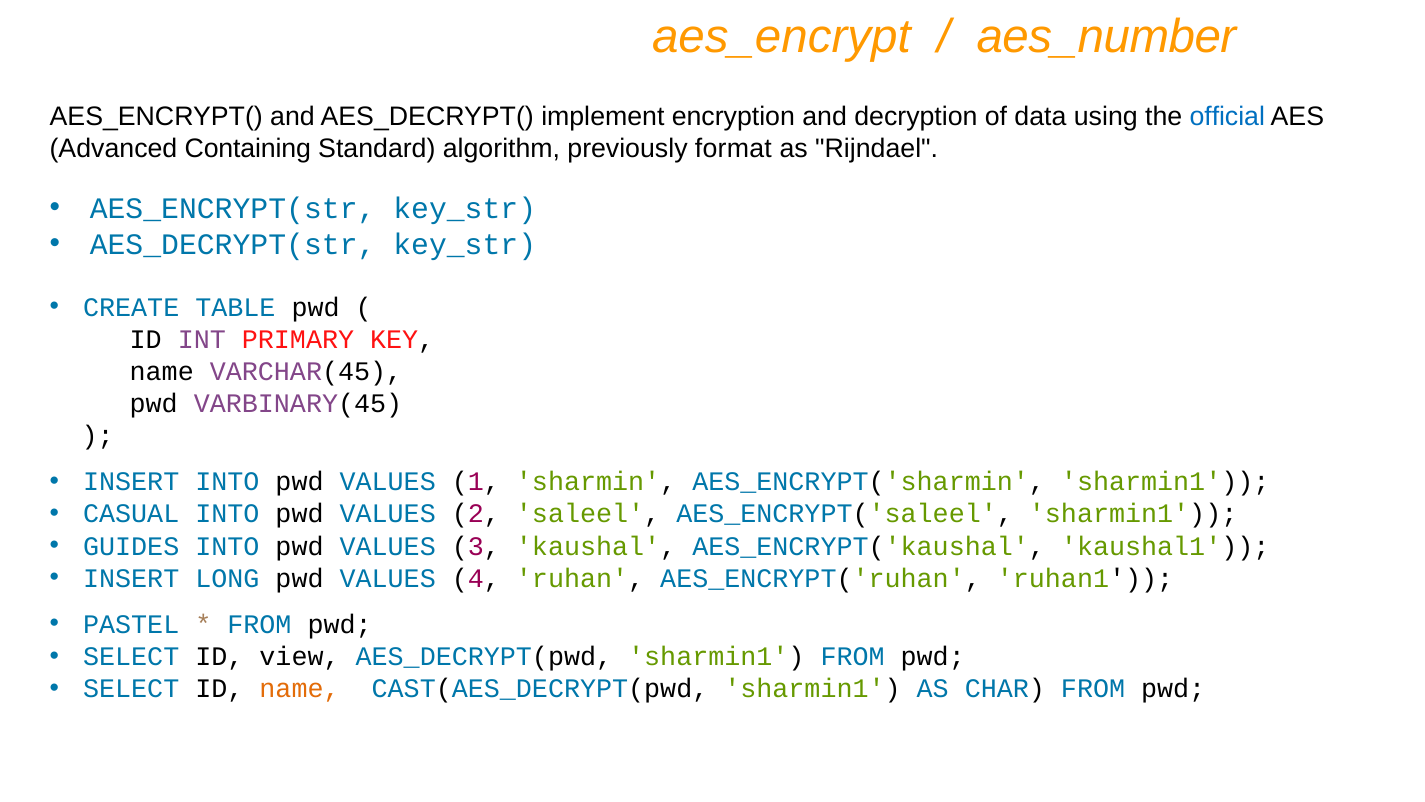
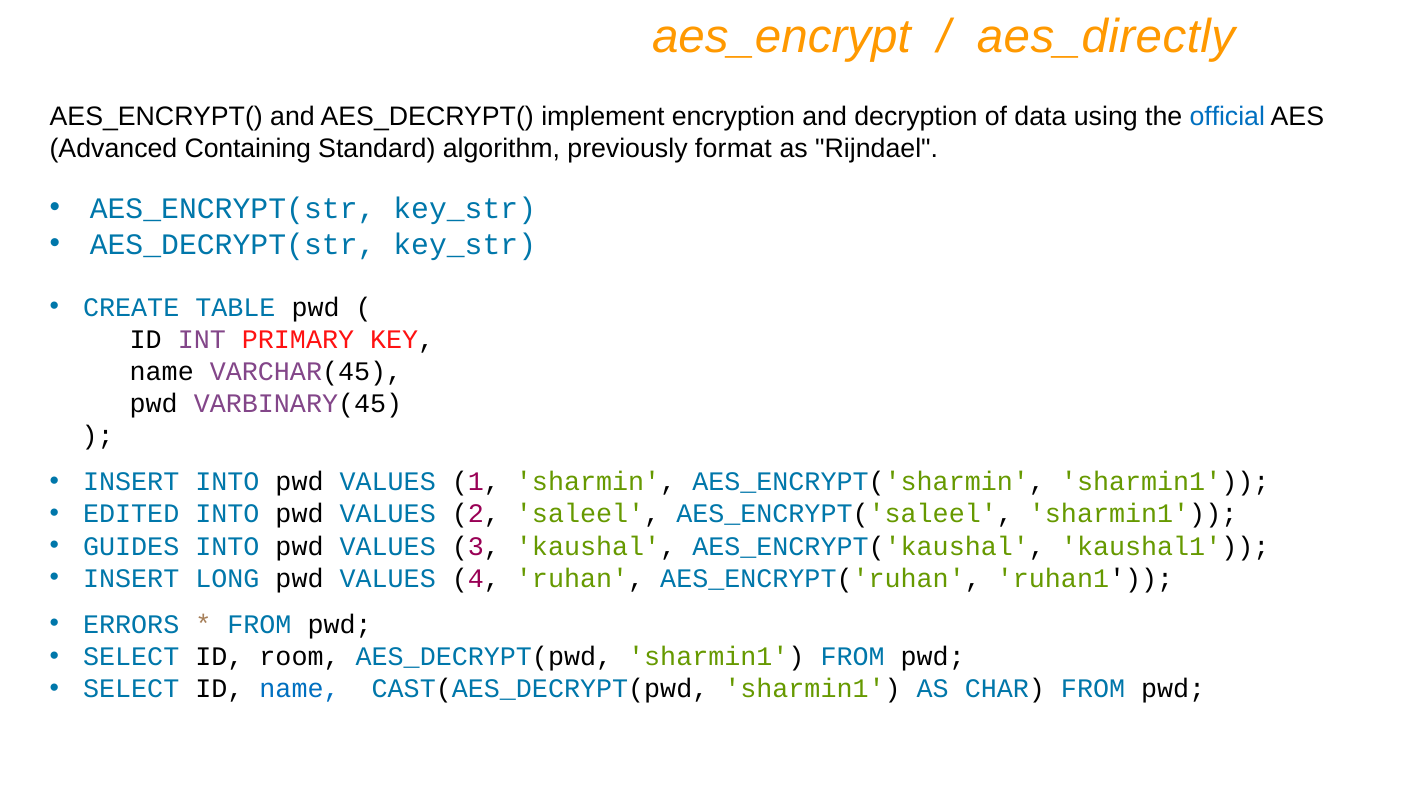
aes_number: aes_number -> aes_directly
CASUAL: CASUAL -> EDITED
PASTEL: PASTEL -> ERRORS
view: view -> room
name at (300, 688) colour: orange -> blue
